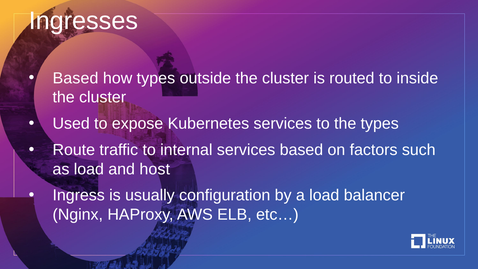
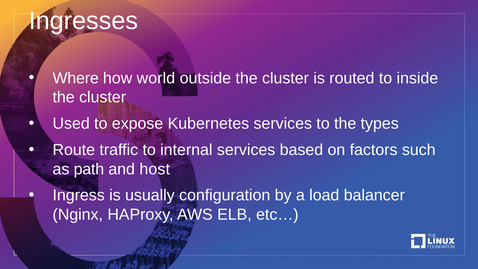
Based at (75, 78): Based -> Where
how types: types -> world
as load: load -> path
